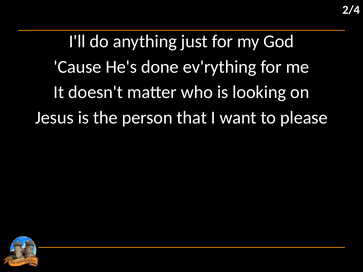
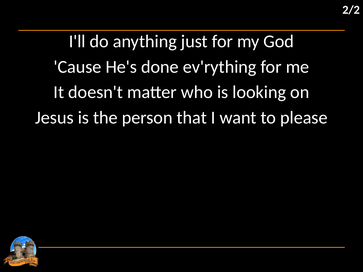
2/4: 2/4 -> 2/2
